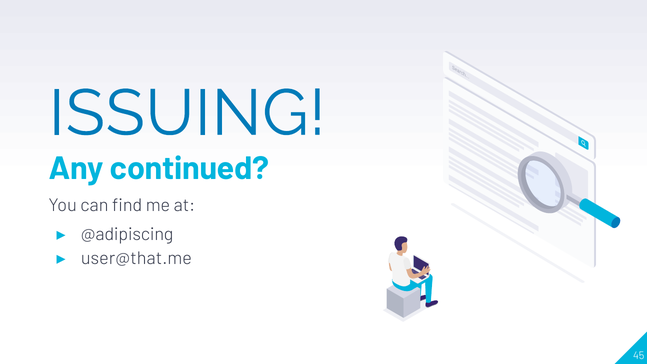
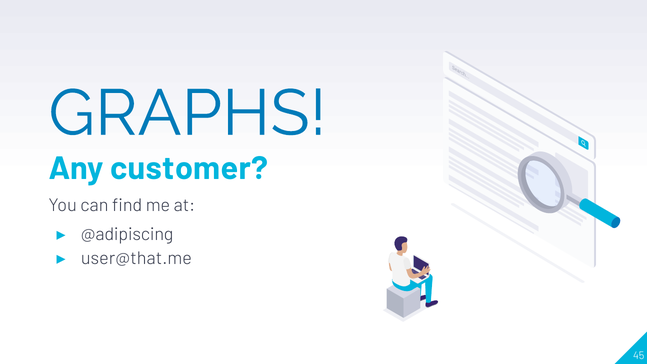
ISSUING: ISSUING -> GRAPHS
continued: continued -> customer
